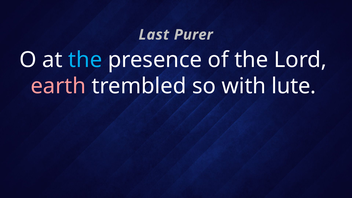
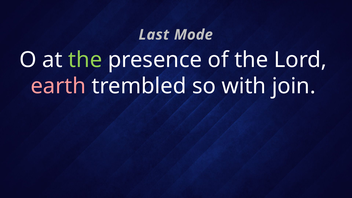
Purer: Purer -> Mode
the at (85, 60) colour: light blue -> light green
lute: lute -> join
